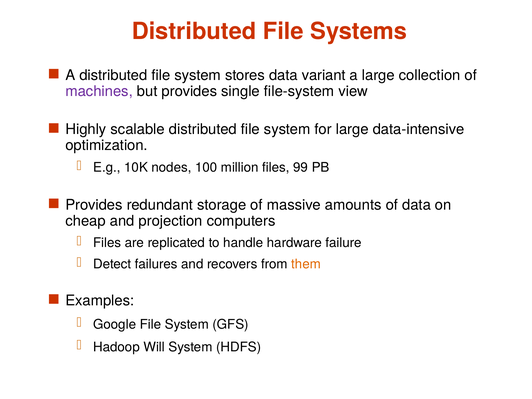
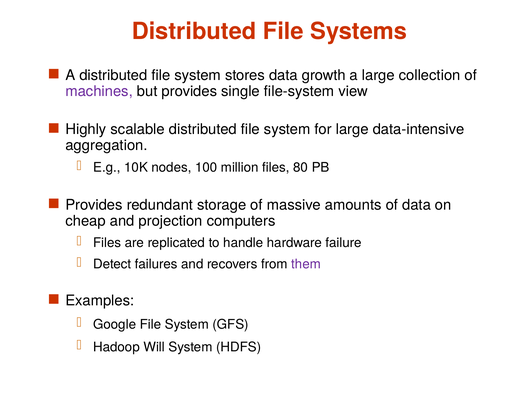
variant: variant -> growth
optimization: optimization -> aggregation
99: 99 -> 80
them colour: orange -> purple
